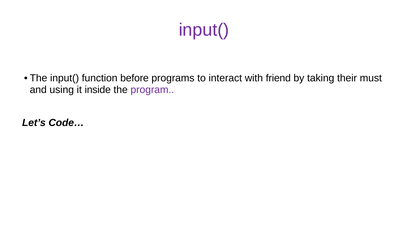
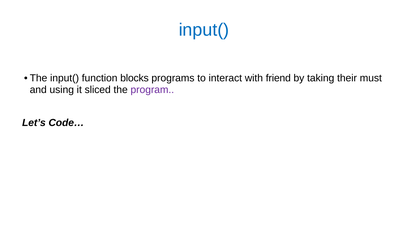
input( at (204, 30) colour: purple -> blue
before: before -> blocks
inside: inside -> sliced
